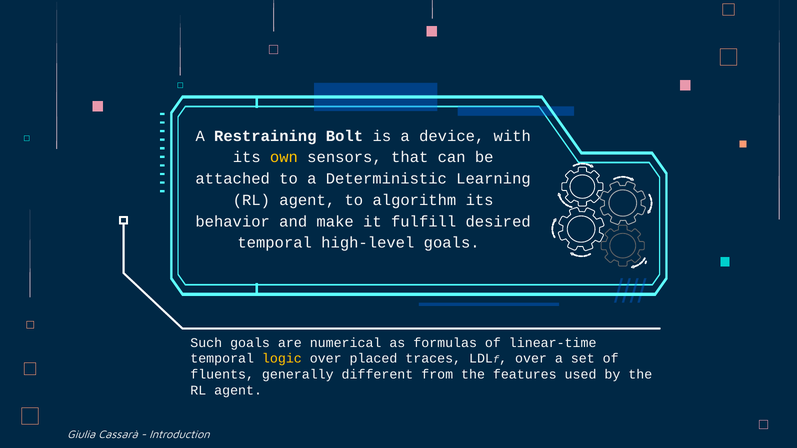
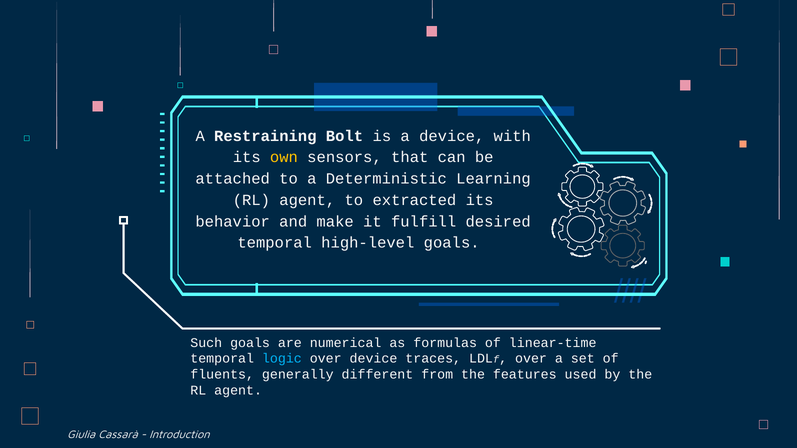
algorithm: algorithm -> extracted
logic colour: yellow -> light blue
over placed: placed -> device
